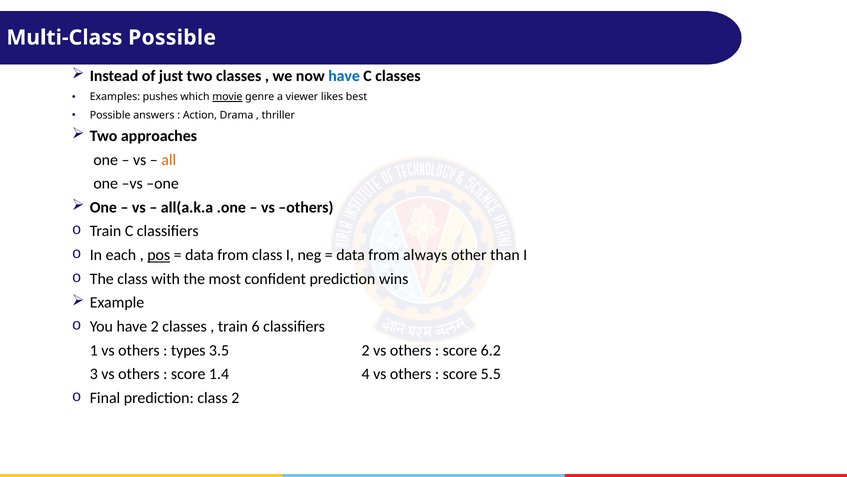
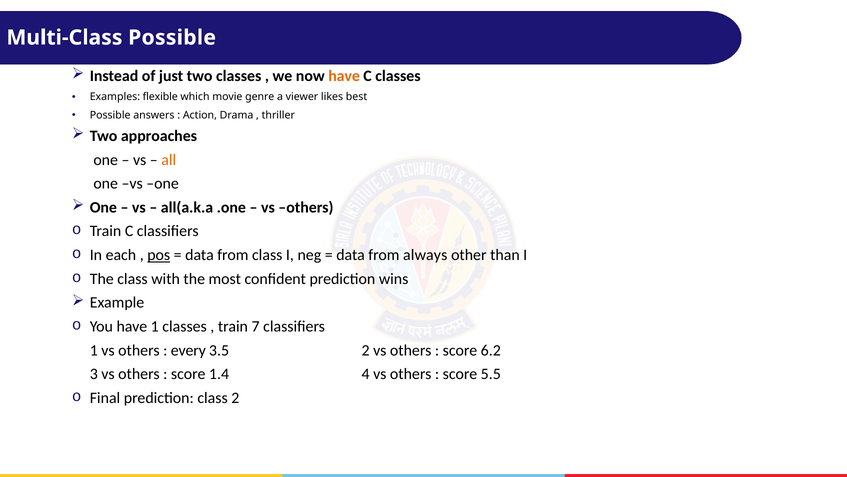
have at (344, 76) colour: blue -> orange
pushes: pushes -> flexible
movie underline: present -> none
have 2: 2 -> 1
6: 6 -> 7
types: types -> every
